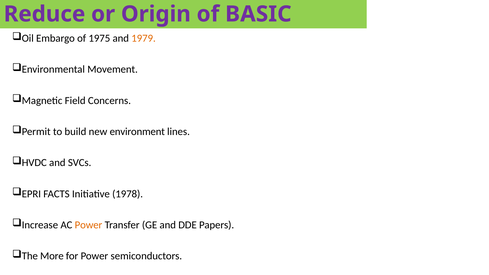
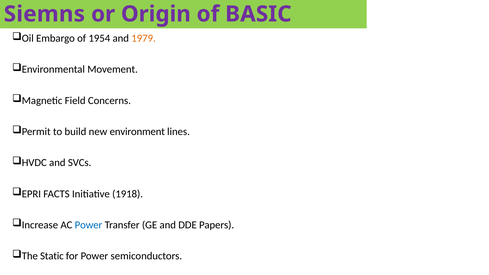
Reduce: Reduce -> Siemns
1975: 1975 -> 1954
1978: 1978 -> 1918
Power at (89, 225) colour: orange -> blue
More: More -> Static
